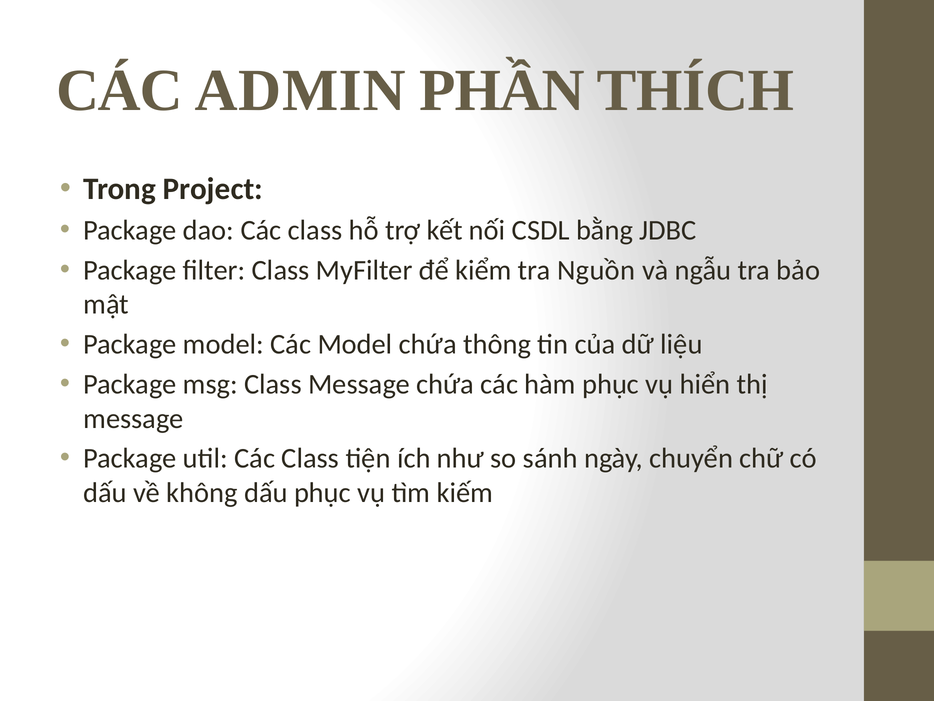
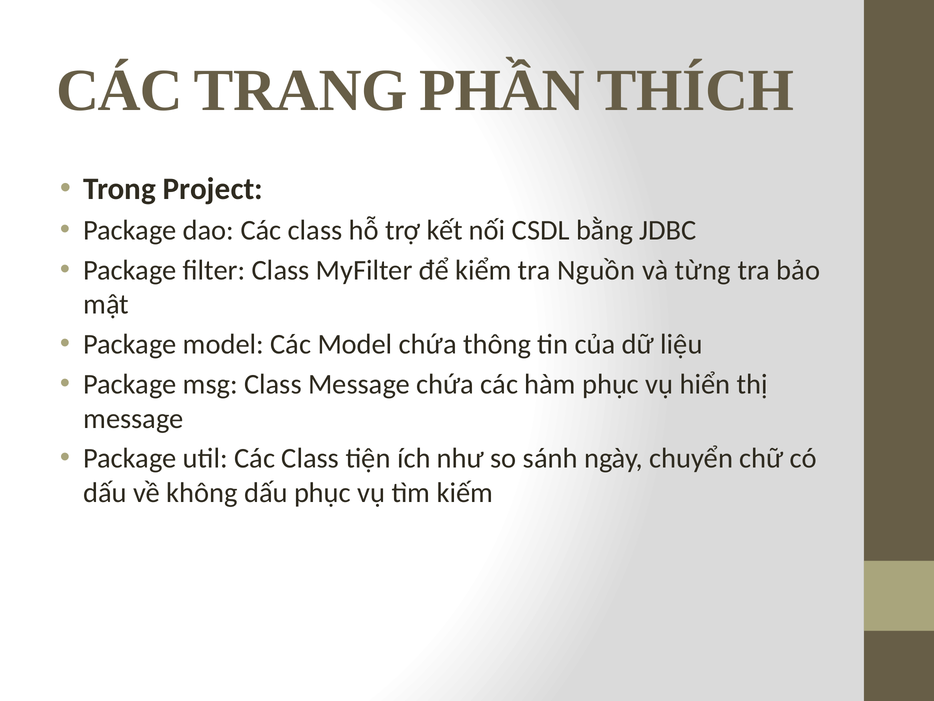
ADMIN: ADMIN -> TRANG
ngẫu: ngẫu -> từng
